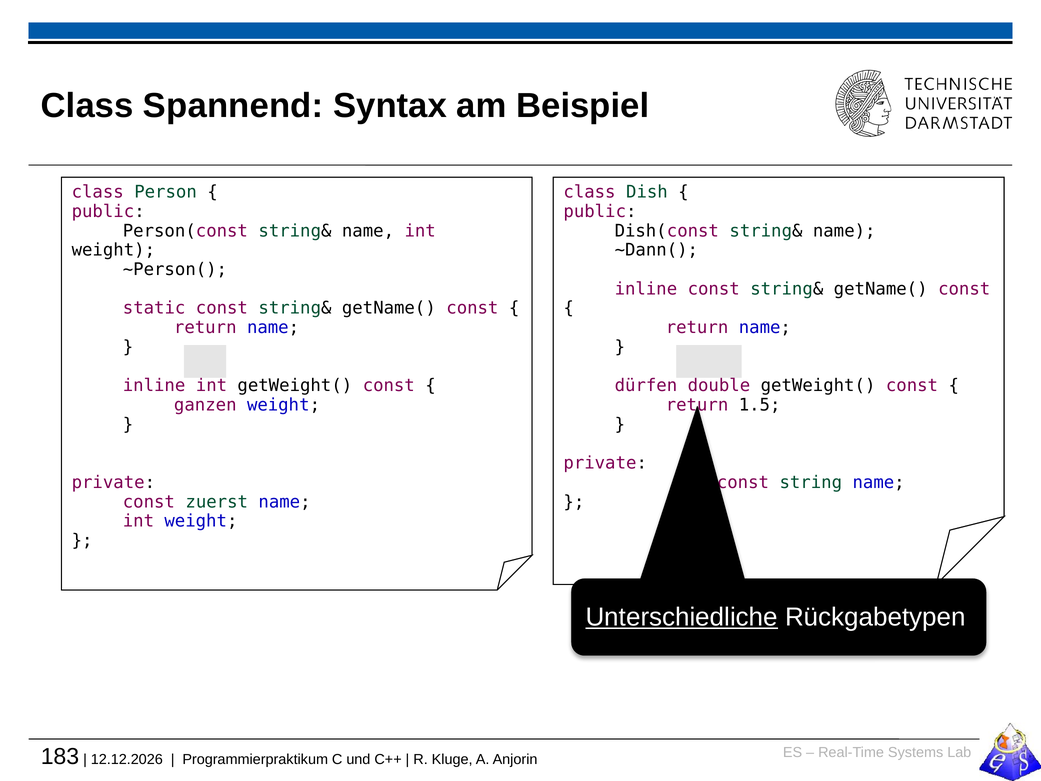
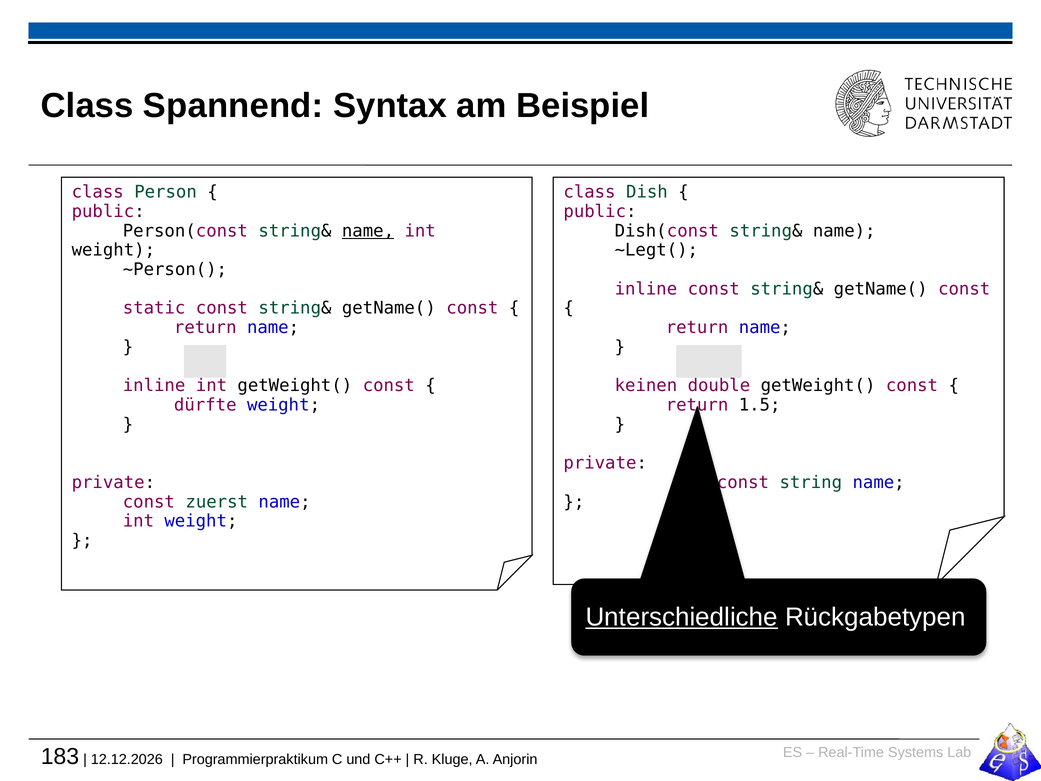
name at (368, 231) underline: none -> present
~Dann(: ~Dann( -> ~Legt(
dürfen: dürfen -> keinen
ganzen: ganzen -> dürfte
